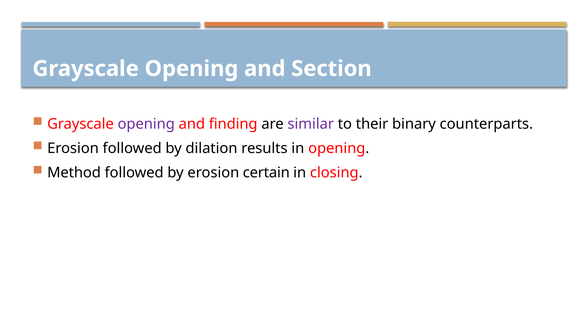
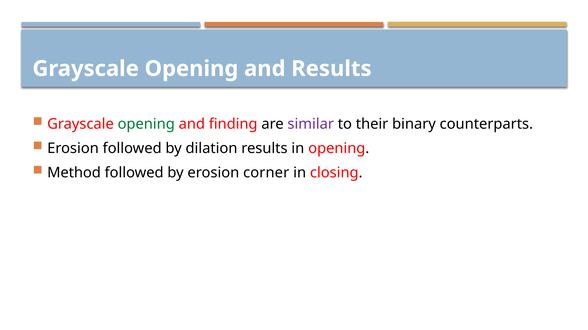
and Section: Section -> Results
opening at (146, 124) colour: purple -> green
certain: certain -> corner
